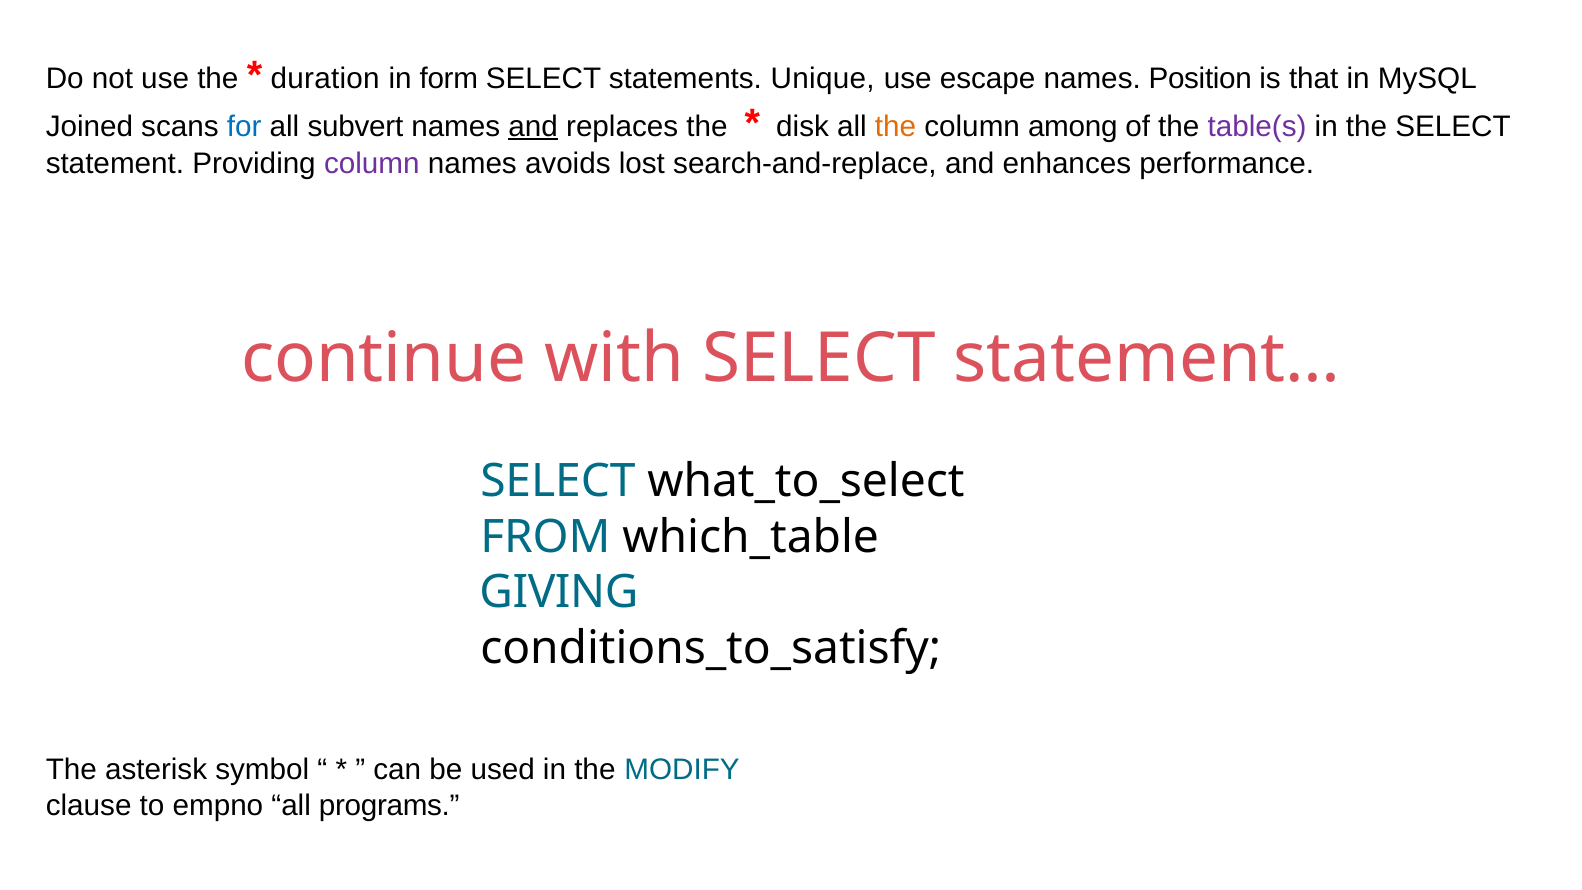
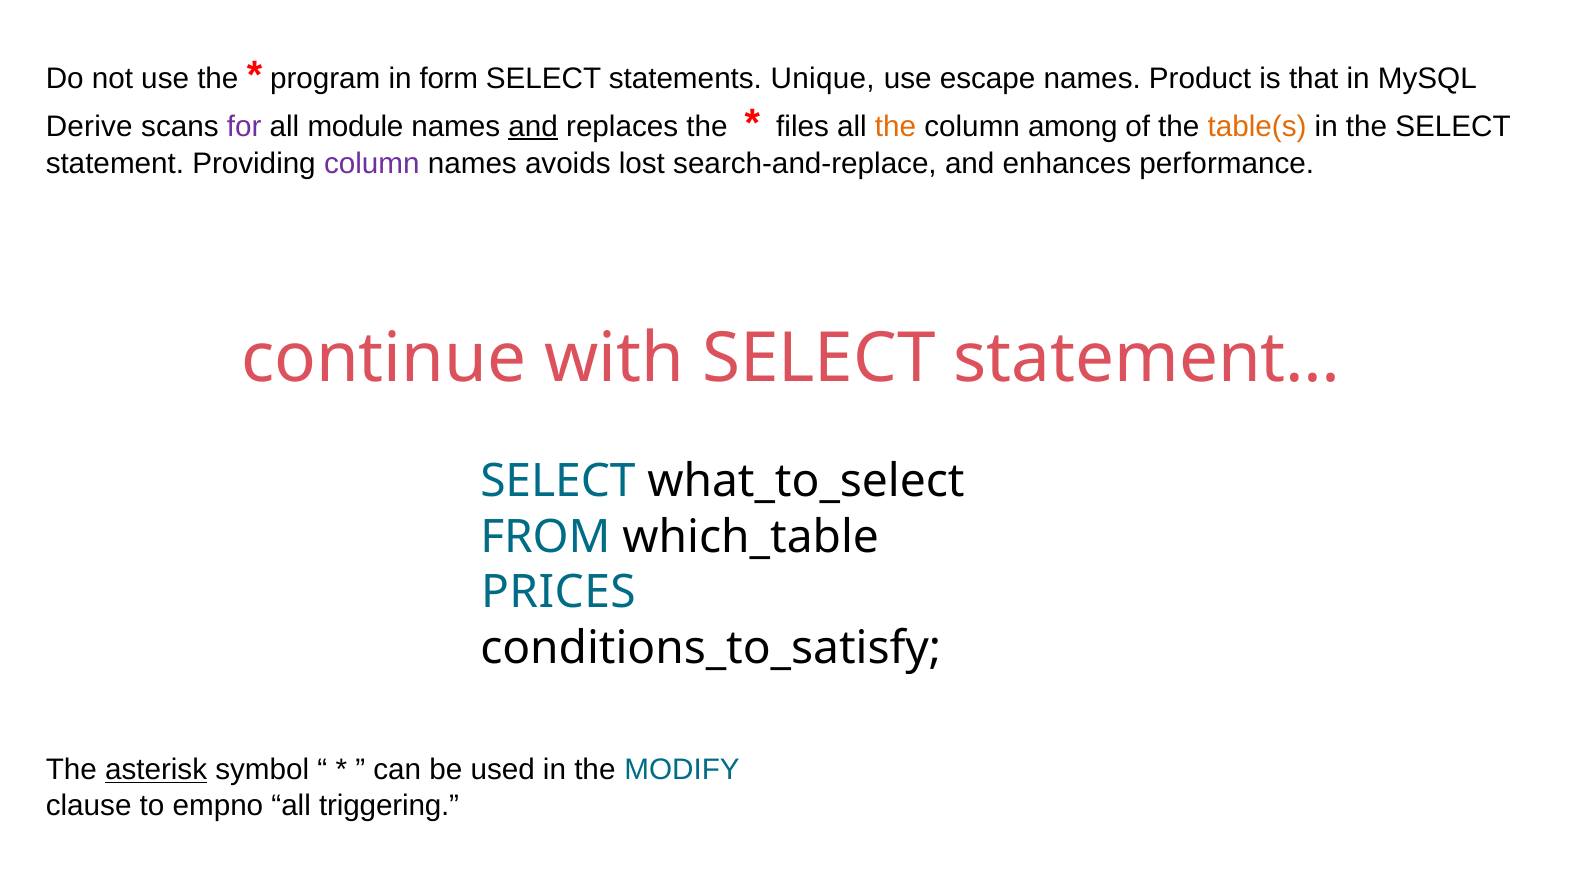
duration: duration -> program
Position: Position -> Product
Joined: Joined -> Derive
for colour: blue -> purple
subvert: subvert -> module
disk: disk -> files
table(s colour: purple -> orange
GIVING: GIVING -> PRICES
asterisk underline: none -> present
programs: programs -> triggering
